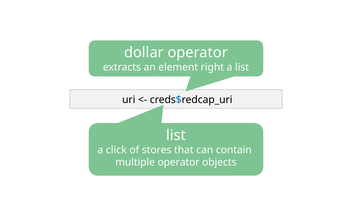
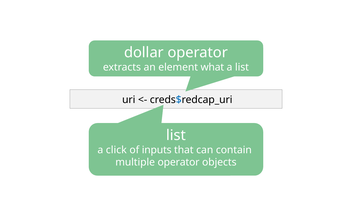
right: right -> what
stores: stores -> inputs
